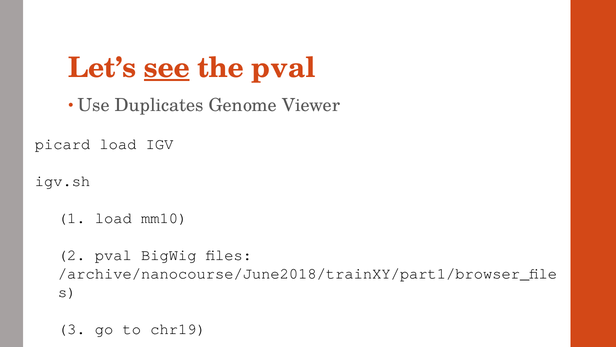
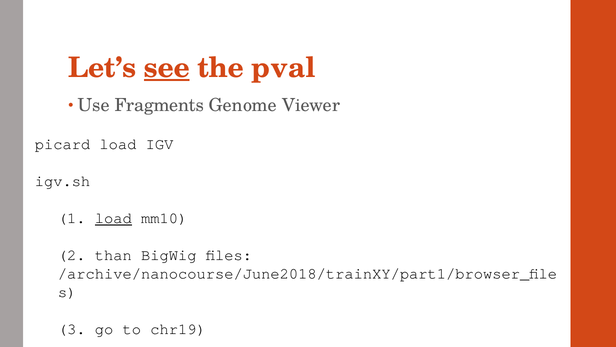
Duplicates: Duplicates -> Fragments
load at (113, 218) underline: none -> present
2 pval: pval -> than
